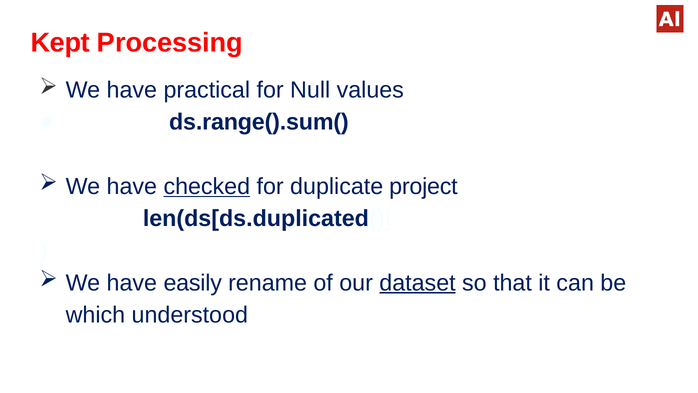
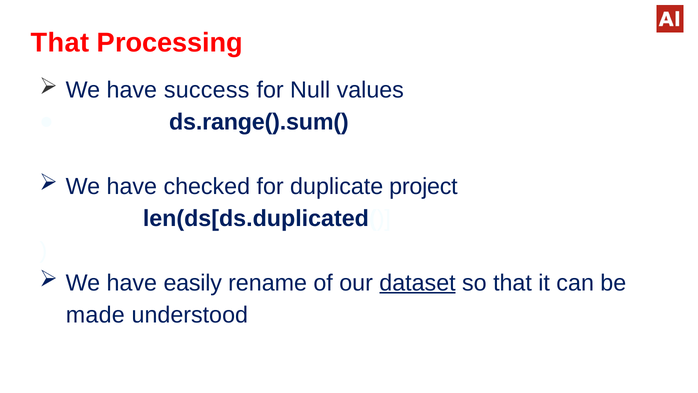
Kept at (60, 43): Kept -> That
practical: practical -> success
checked underline: present -> none
which: which -> made
